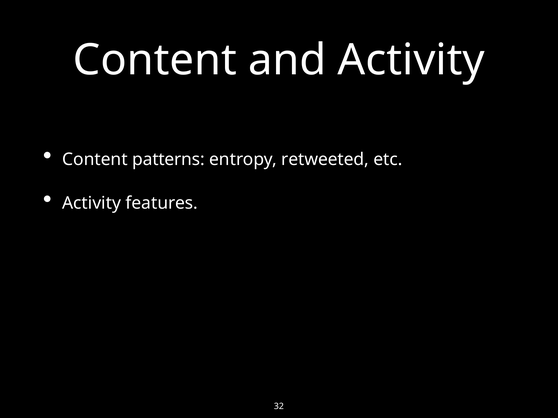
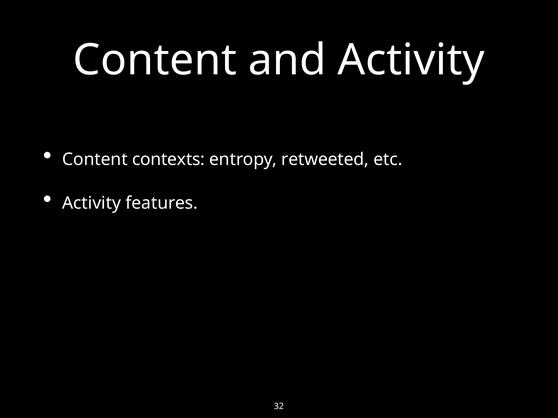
patterns: patterns -> contexts
